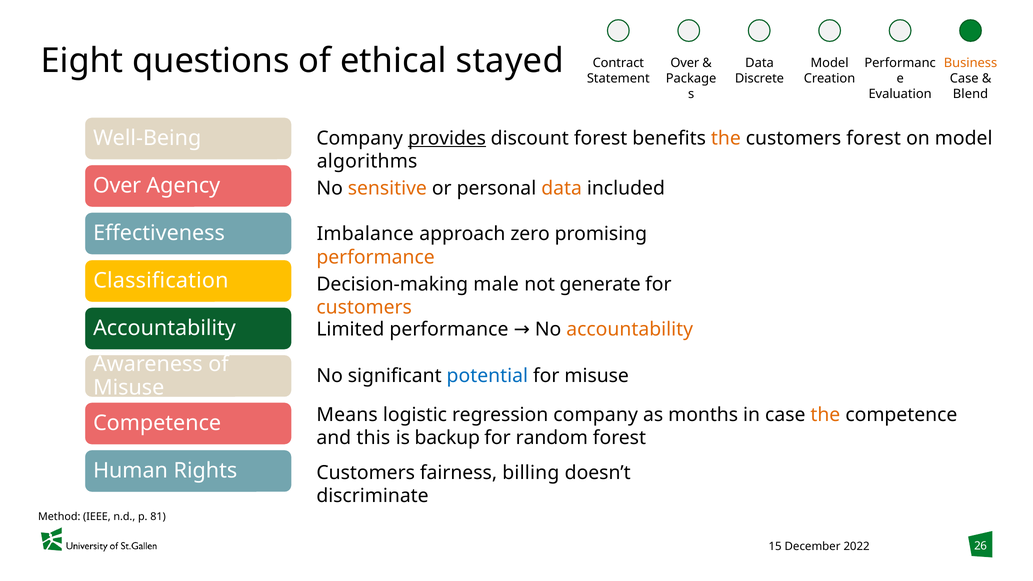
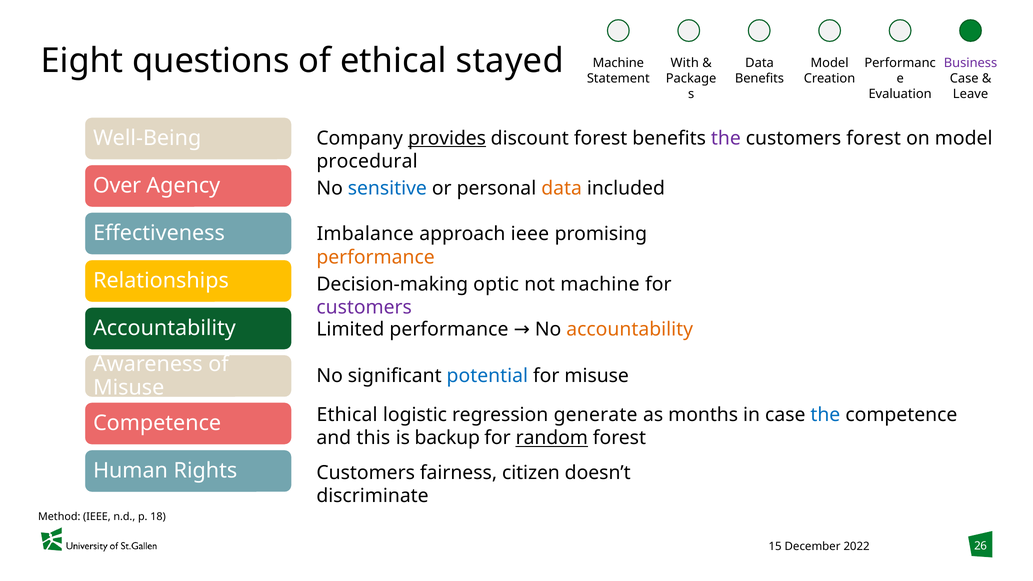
Over at (685, 63): Over -> With
Business colour: orange -> purple
Contract at (618, 63): Contract -> Machine
Discrete at (759, 78): Discrete -> Benefits
Blend: Blend -> Leave
the at (726, 138) colour: orange -> purple
algorithms: algorithms -> procedural
sensitive colour: orange -> blue
approach zero: zero -> ieee
Classification: Classification -> Relationships
male: male -> optic
not generate: generate -> machine
customers at (364, 308) colour: orange -> purple
Means at (347, 415): Means -> Ethical
regression company: company -> generate
the at (825, 415) colour: orange -> blue
random underline: none -> present
billing: billing -> citizen
81: 81 -> 18
